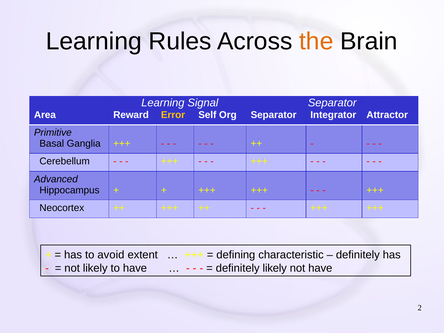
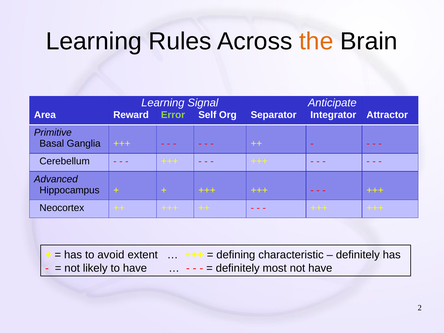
Signal Separator: Separator -> Anticipate
Error colour: yellow -> light green
definitely likely: likely -> most
